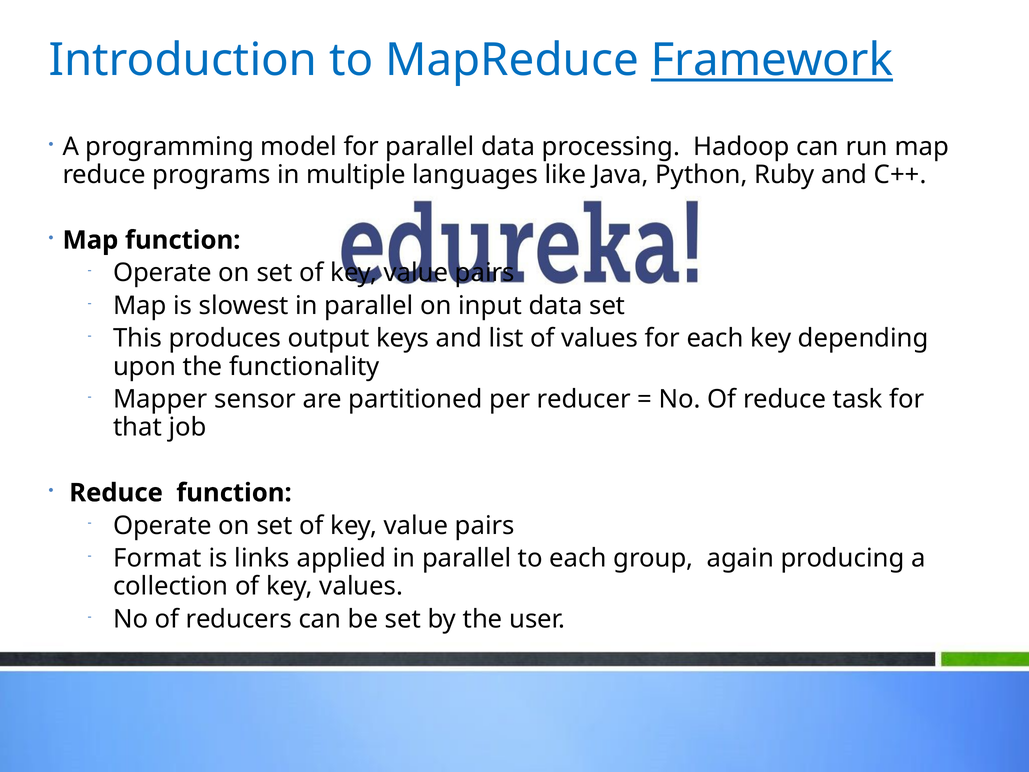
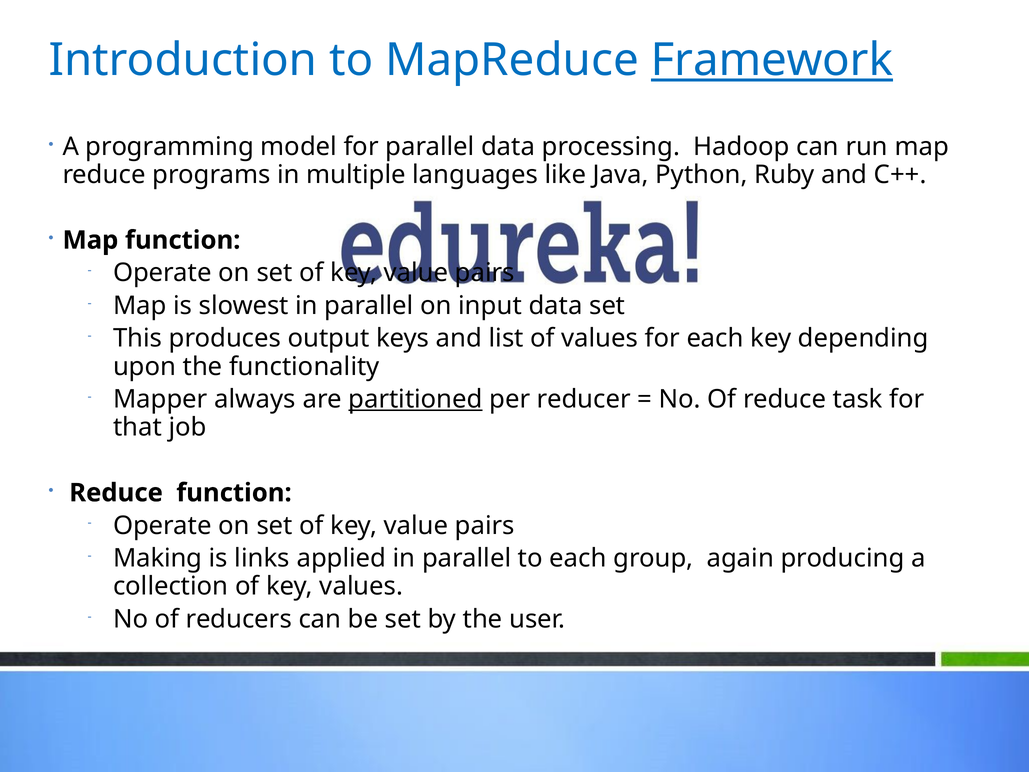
sensor: sensor -> always
partitioned underline: none -> present
Format: Format -> Making
